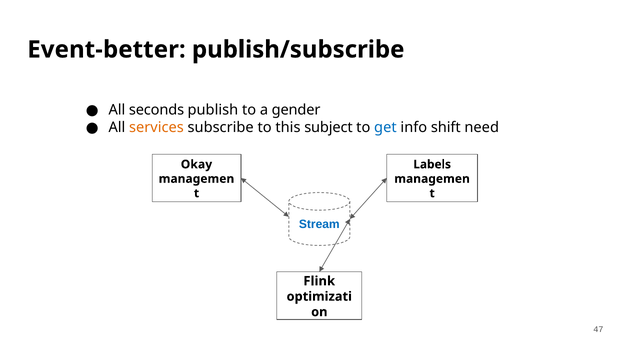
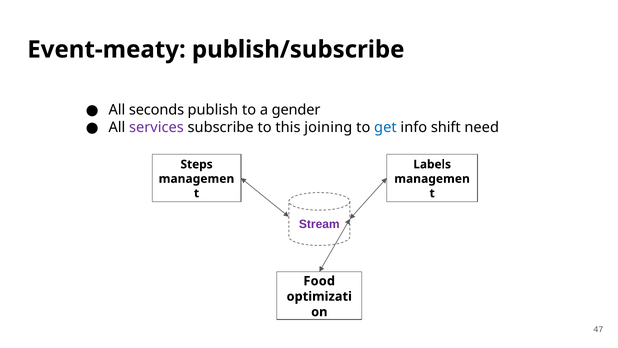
Event-better: Event-better -> Event-meaty
services colour: orange -> purple
subject: subject -> joining
Okay: Okay -> Steps
Stream colour: blue -> purple
Flink: Flink -> Food
